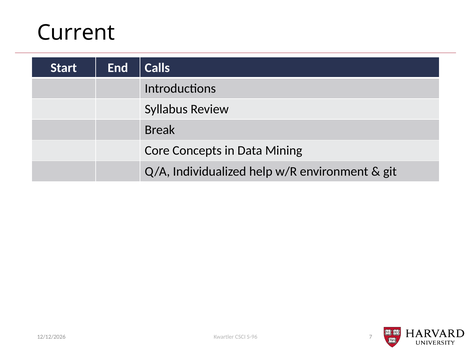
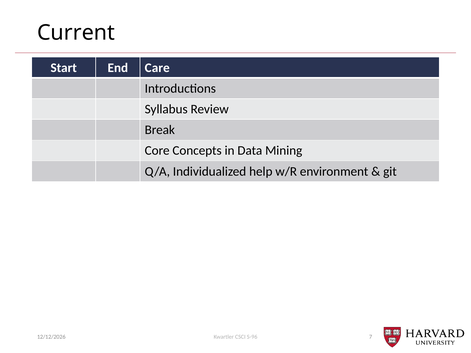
Calls: Calls -> Care
